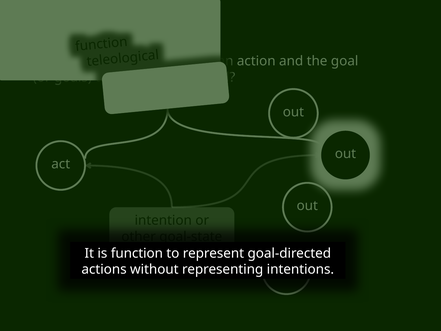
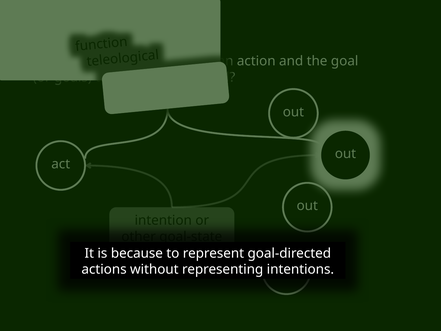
is function: function -> because
